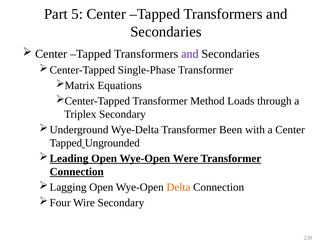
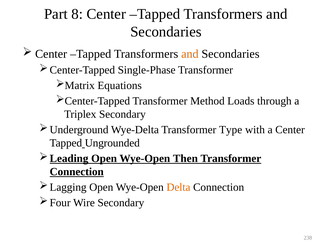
5: 5 -> 8
and at (190, 54) colour: purple -> orange
Been: Been -> Type
Were: Were -> Then
